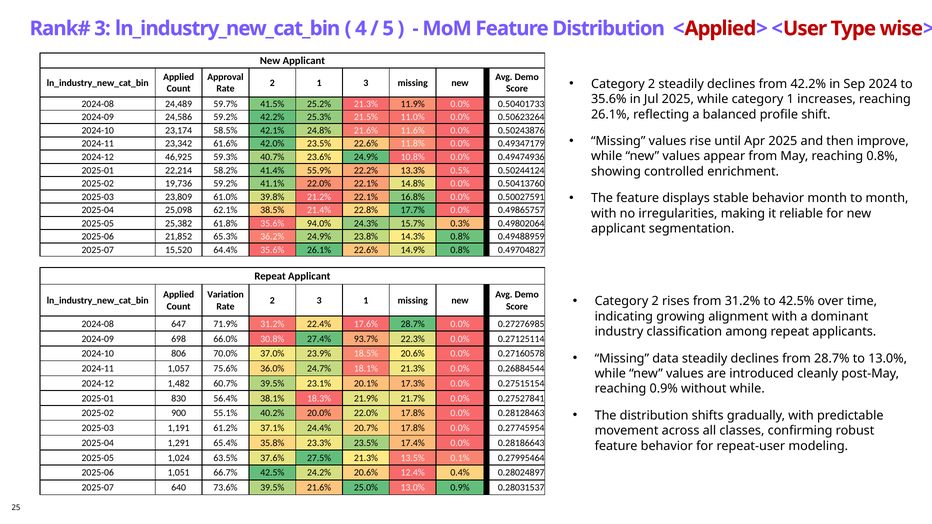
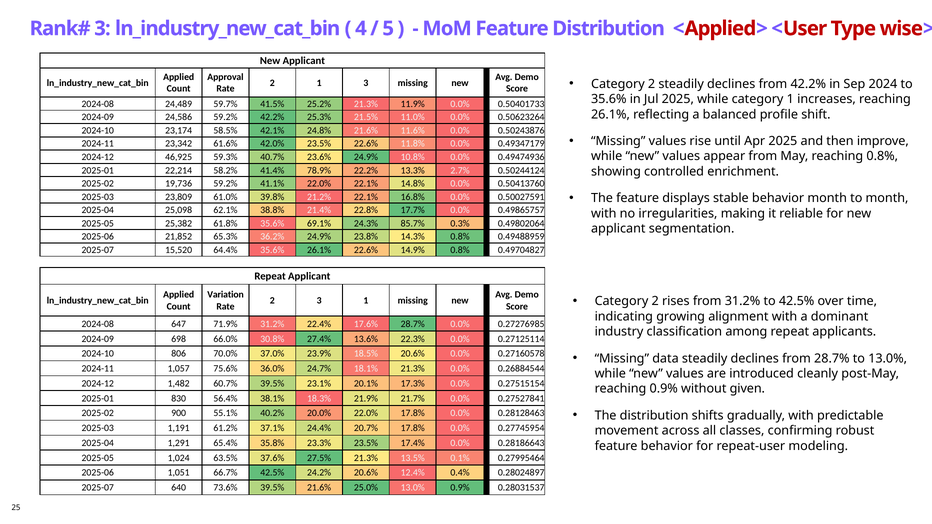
55.9%: 55.9% -> 78.9%
0.5%: 0.5% -> 2.7%
38.5%: 38.5% -> 38.8%
94.0%: 94.0% -> 69.1%
15.7%: 15.7% -> 85.7%
93.7%: 93.7% -> 13.6%
without while: while -> given
